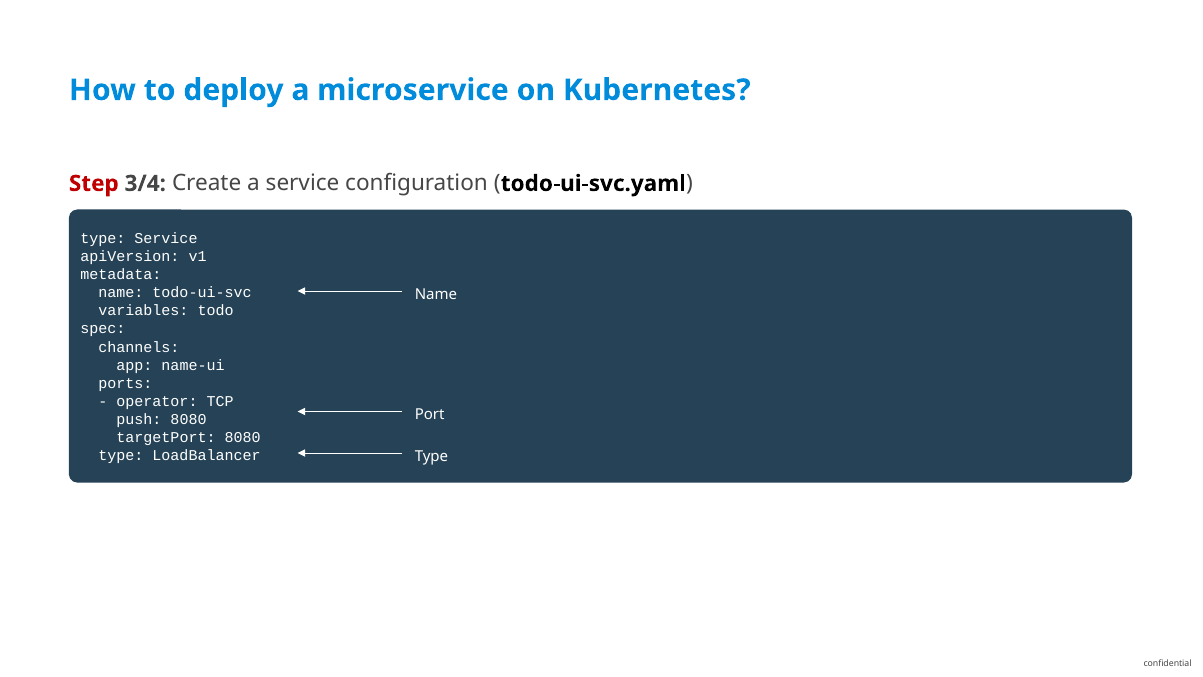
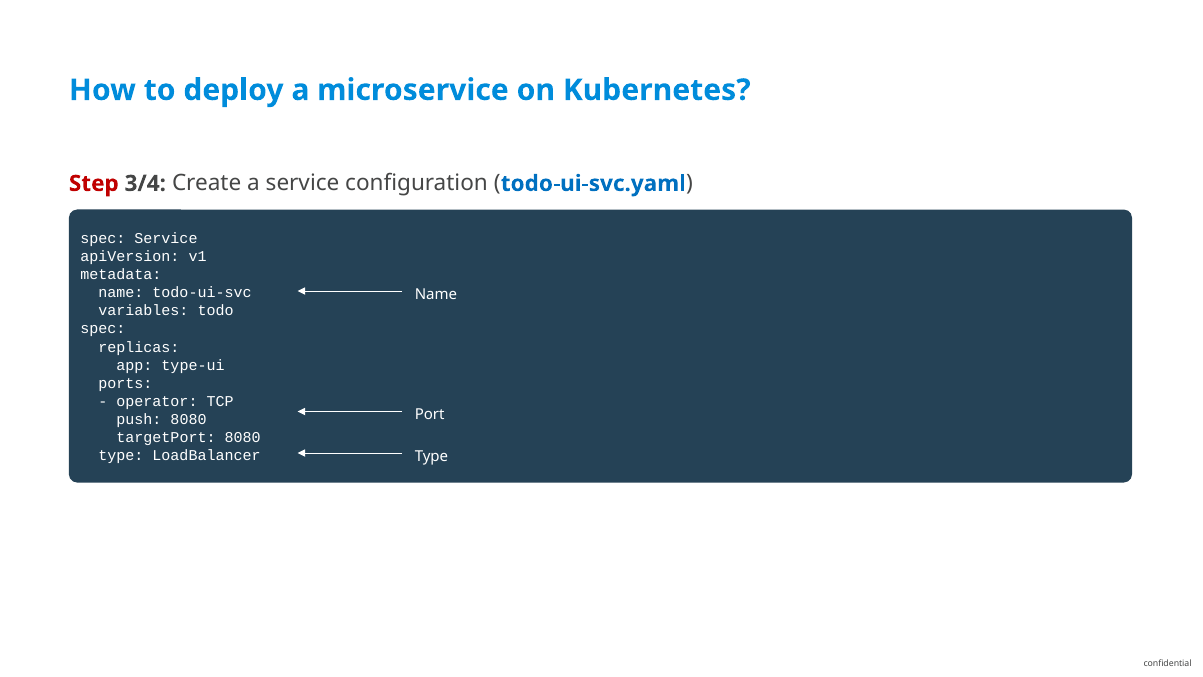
todo-ui-svc.yaml colour: black -> blue
type at (103, 239): type -> spec
channels: channels -> replicas
name-ui: name-ui -> type-ui
